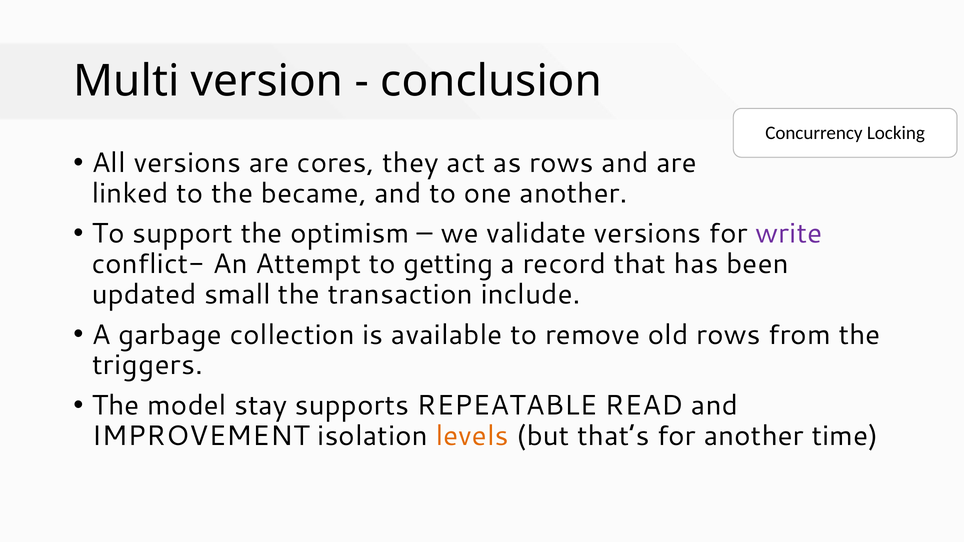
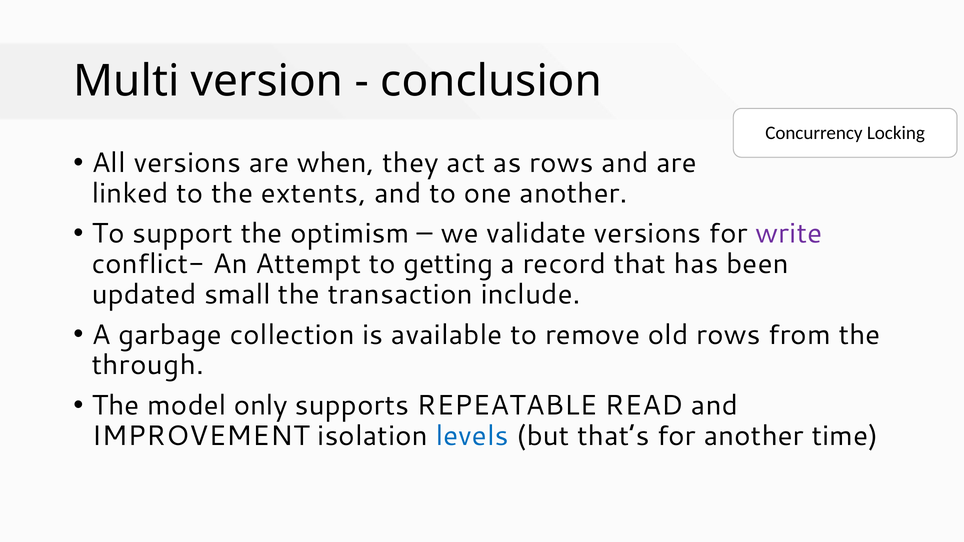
cores: cores -> when
became: became -> extents
triggers: triggers -> through
stay: stay -> only
levels colour: orange -> blue
